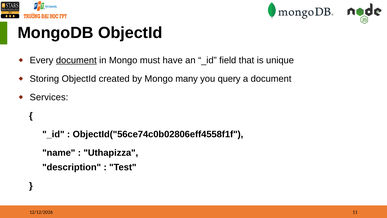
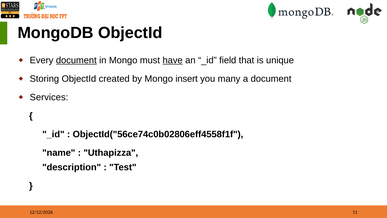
have underline: none -> present
many: many -> insert
query: query -> many
